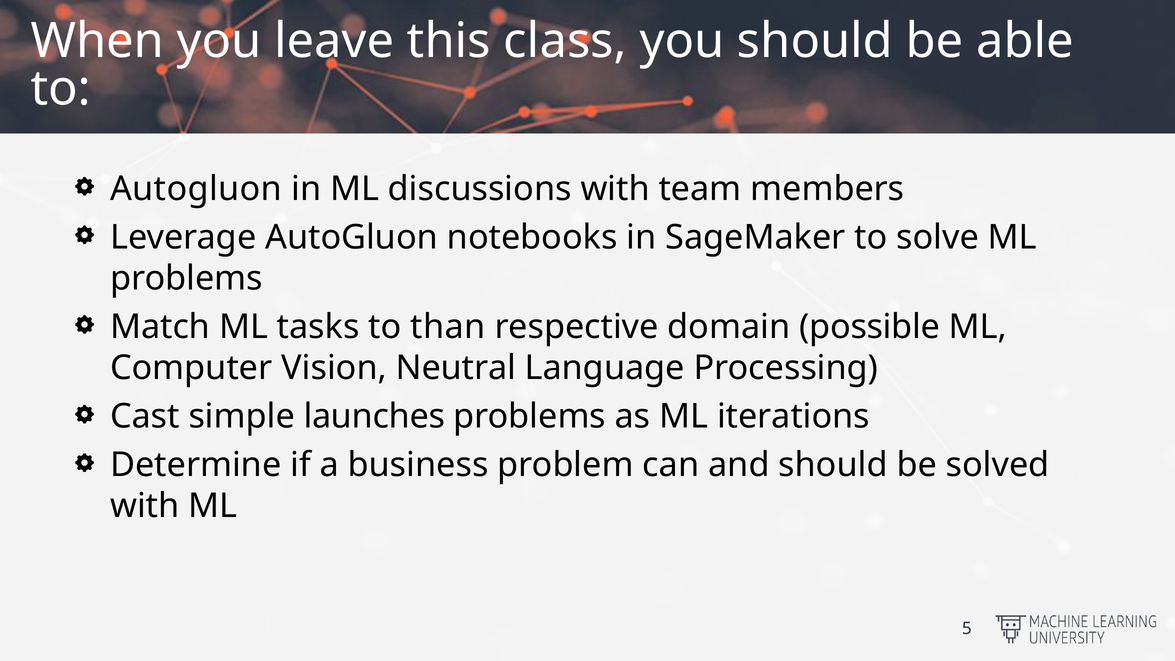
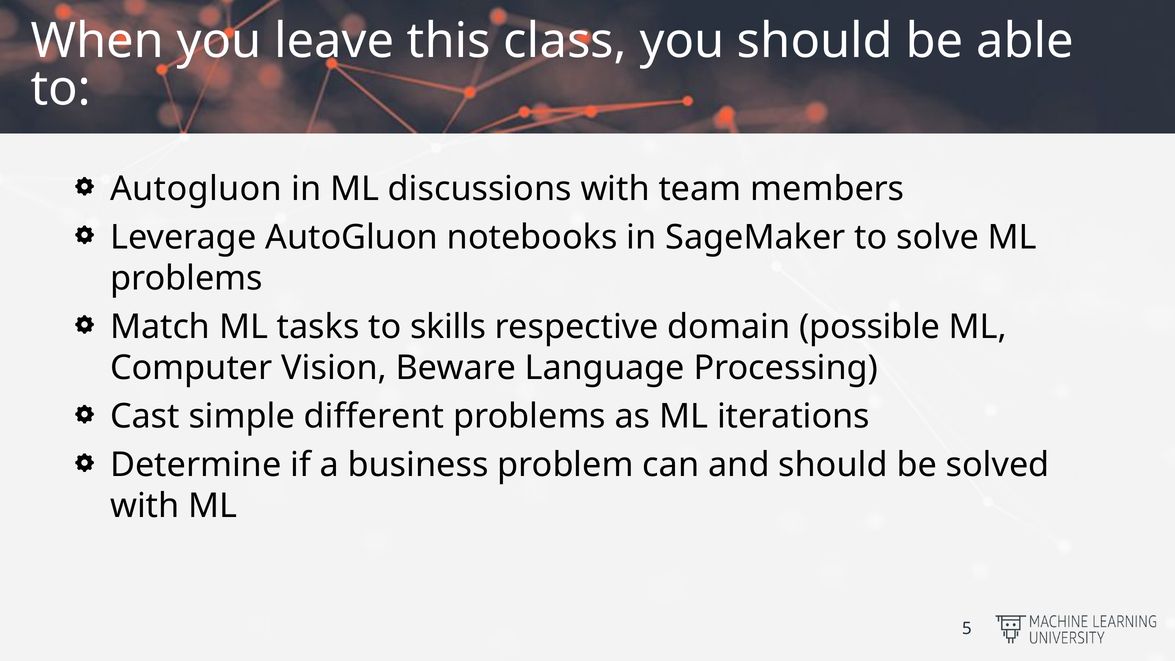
than: than -> skills
Neutral: Neutral -> Beware
launches: launches -> different
